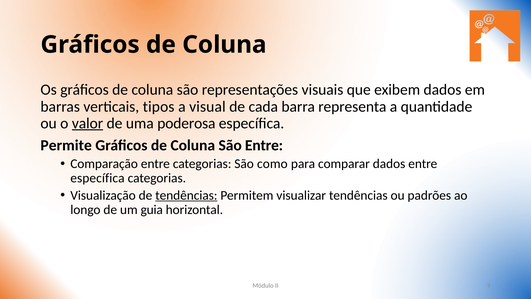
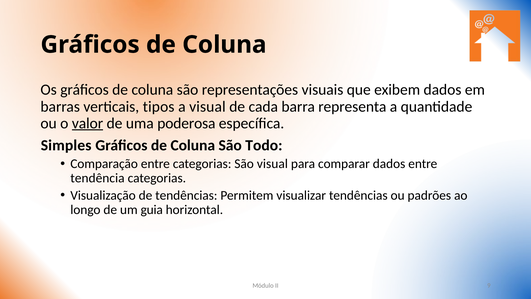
Permite: Permite -> Simples
São Entre: Entre -> Todo
São como: como -> visual
específica at (97, 178): específica -> tendência
tendências at (186, 195) underline: present -> none
